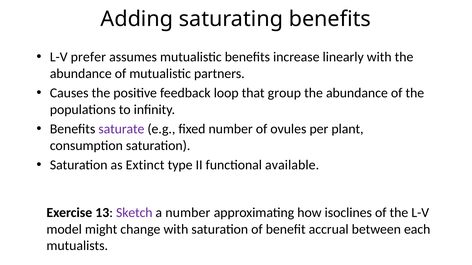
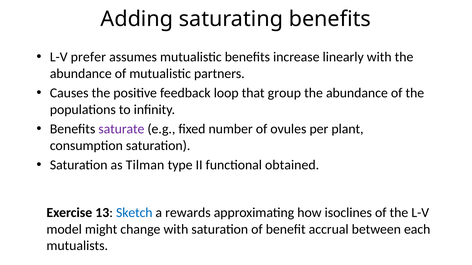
Extinct: Extinct -> Tilman
available: available -> obtained
Sketch colour: purple -> blue
a number: number -> rewards
